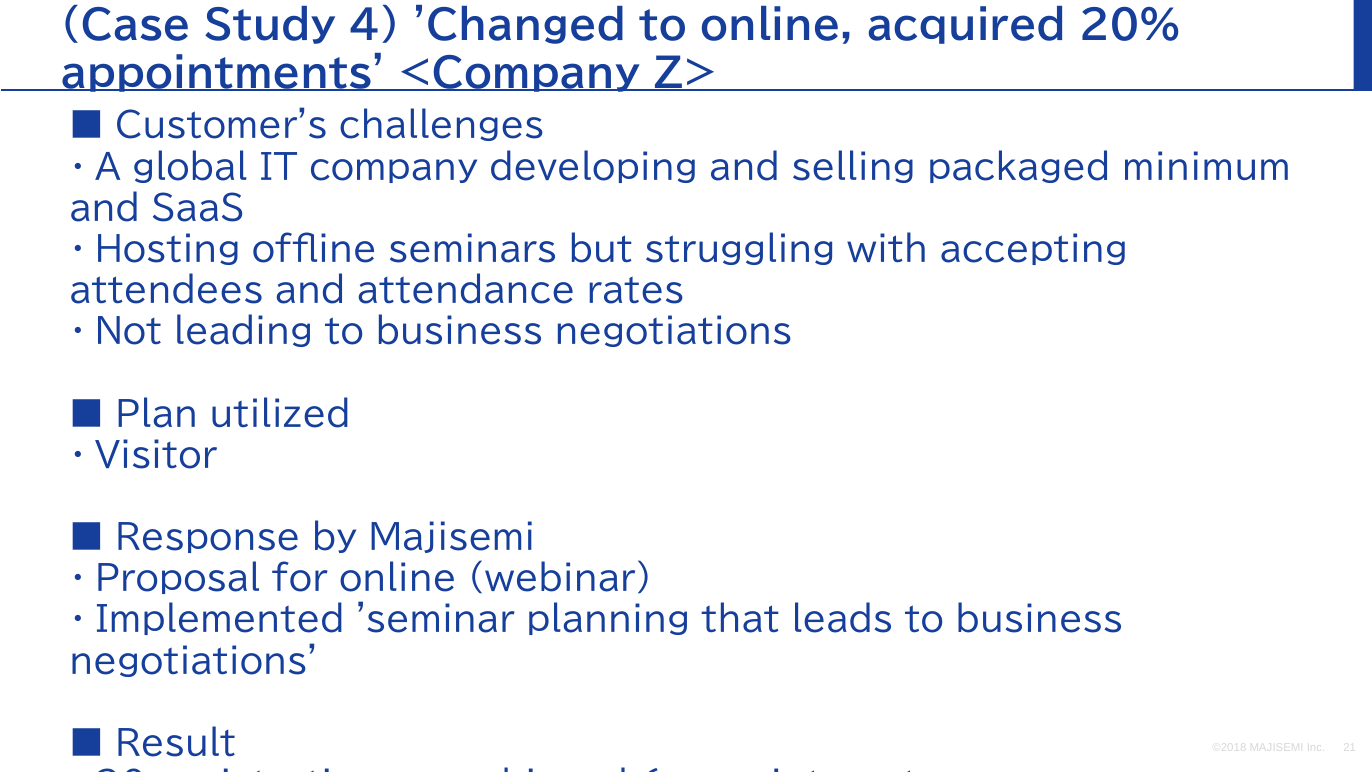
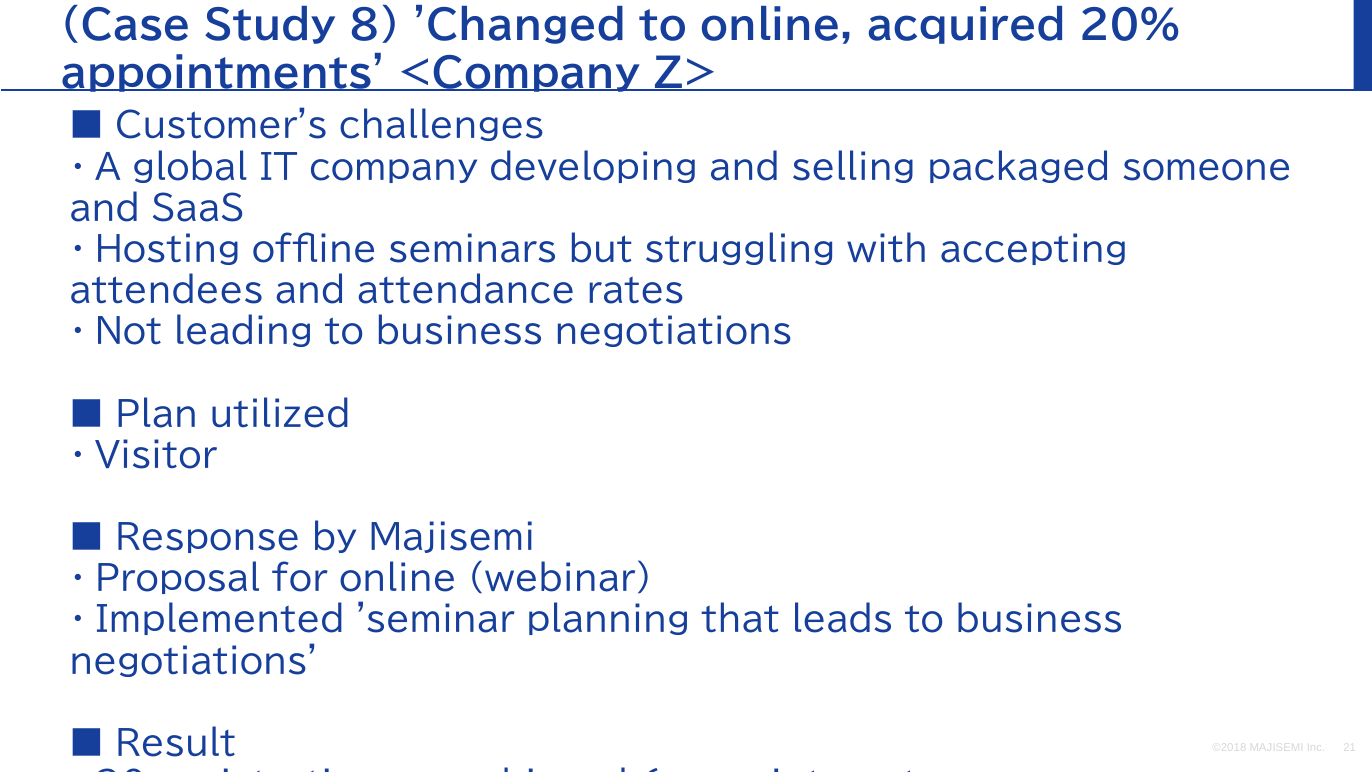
4: 4 -> 8
minimum: minimum -> someone
